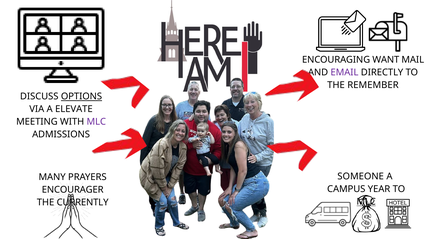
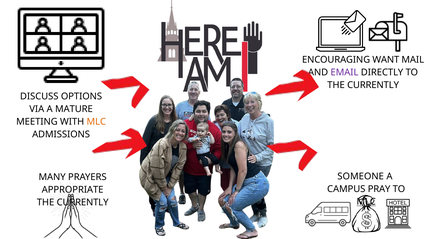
REMEMBER at (373, 85): REMEMBER -> CURRENTLY
OPTIONS underline: present -> none
ELEVATE: ELEVATE -> MATURE
MLC at (96, 122) colour: purple -> orange
YEAR: YEAR -> PRAY
ENCOURAGER: ENCOURAGER -> APPROPRIATE
